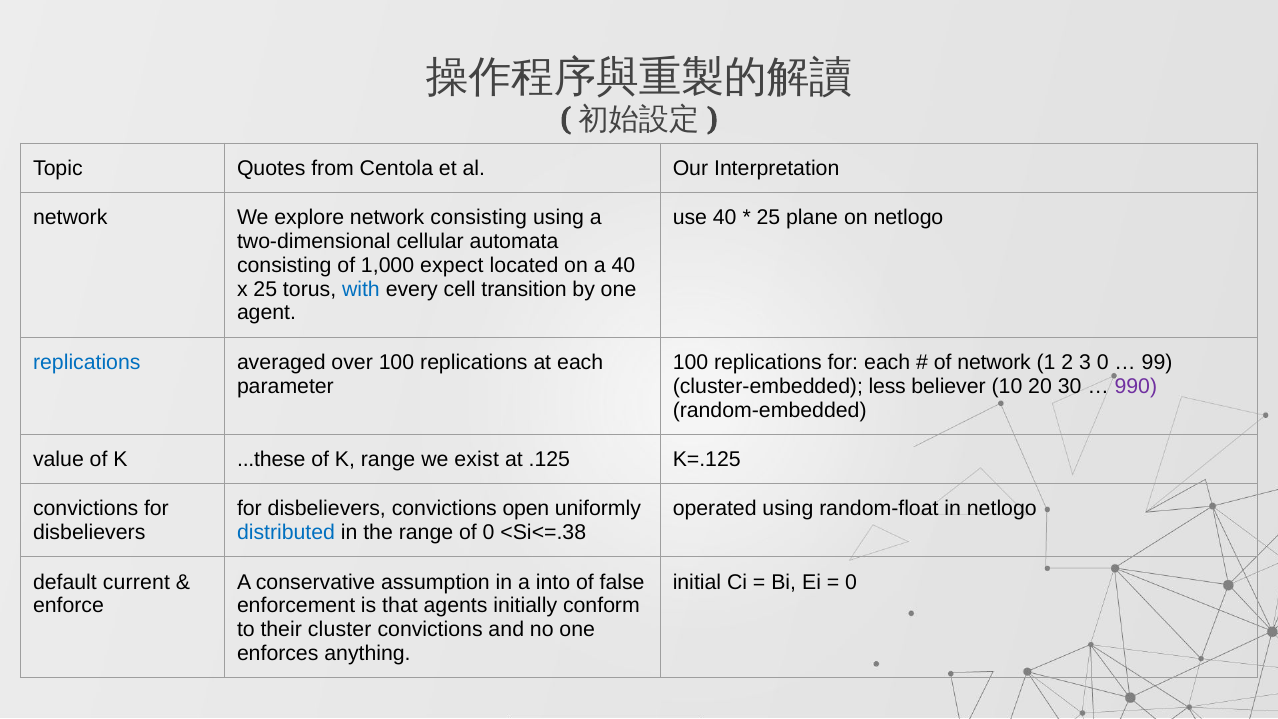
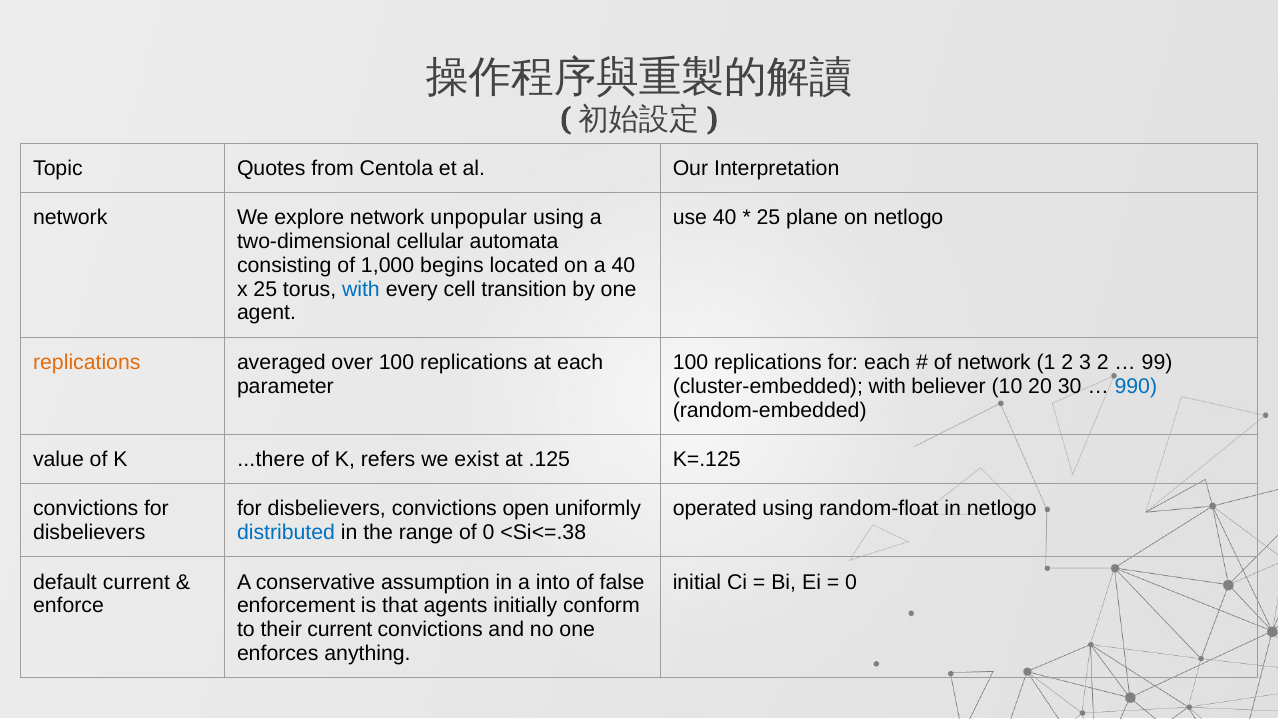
network consisting: consisting -> unpopular
expect: expect -> begins
replications at (87, 362) colour: blue -> orange
3 0: 0 -> 2
cluster-embedded less: less -> with
990 colour: purple -> blue
...these: ...these -> ...there
K range: range -> refers
their cluster: cluster -> current
